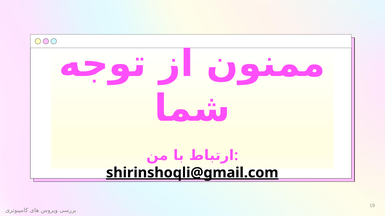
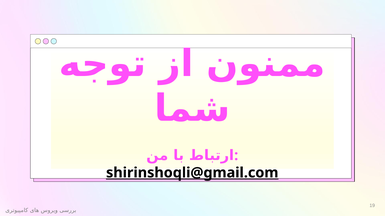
shirinshoqli@gmail.com underline: present -> none
